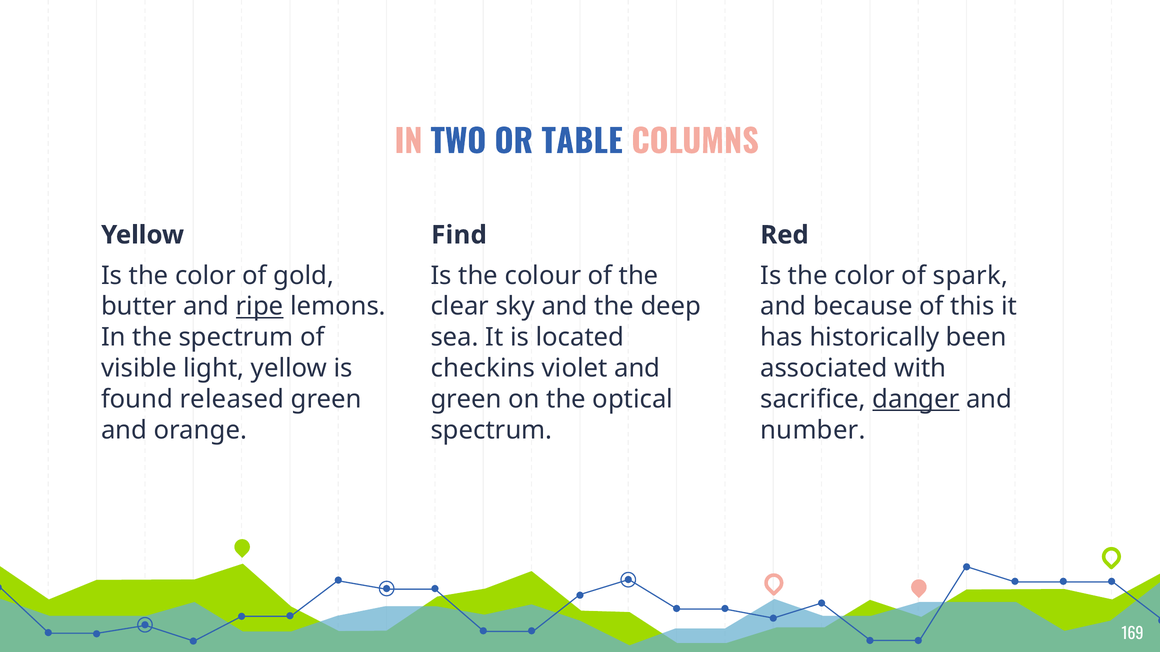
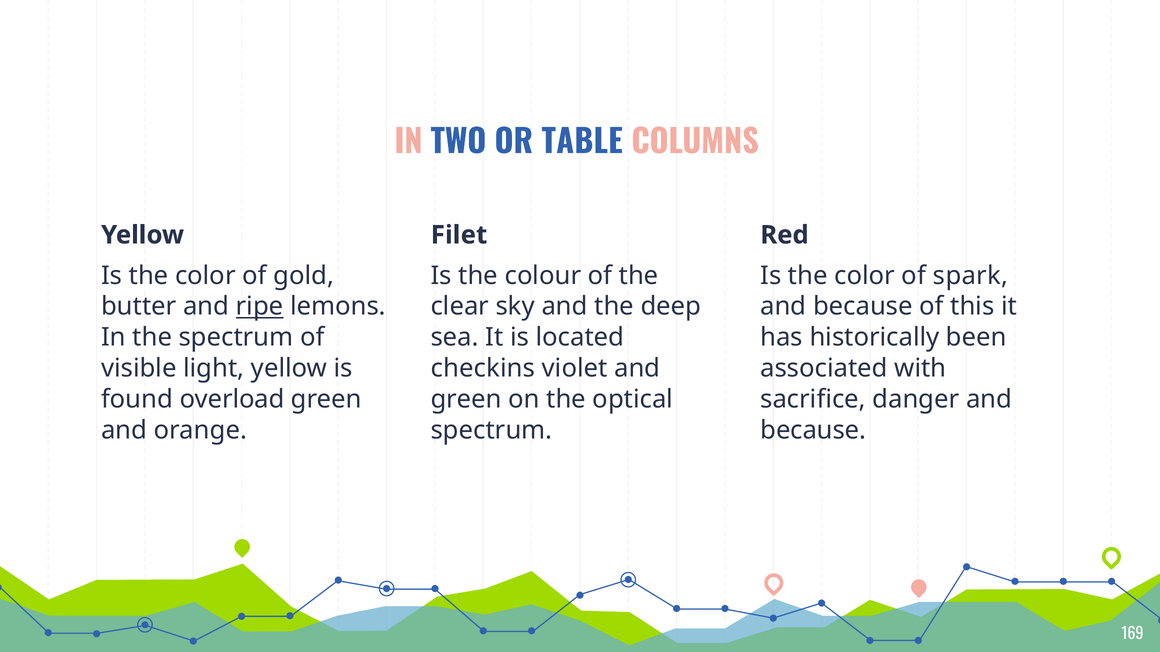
Find: Find -> Filet
released: released -> overload
danger underline: present -> none
number at (813, 430): number -> because
